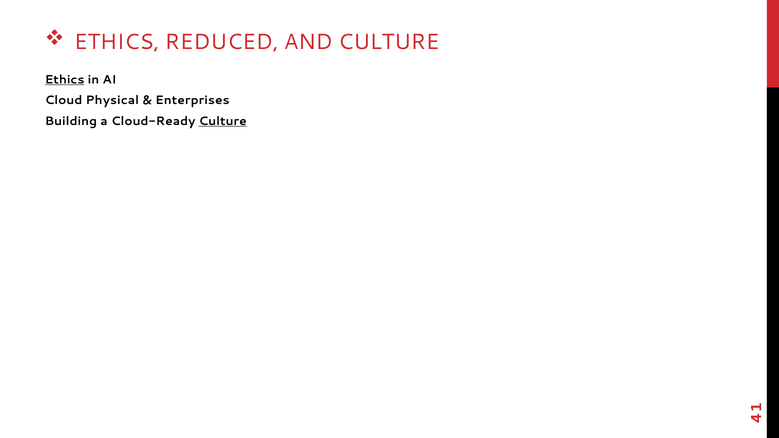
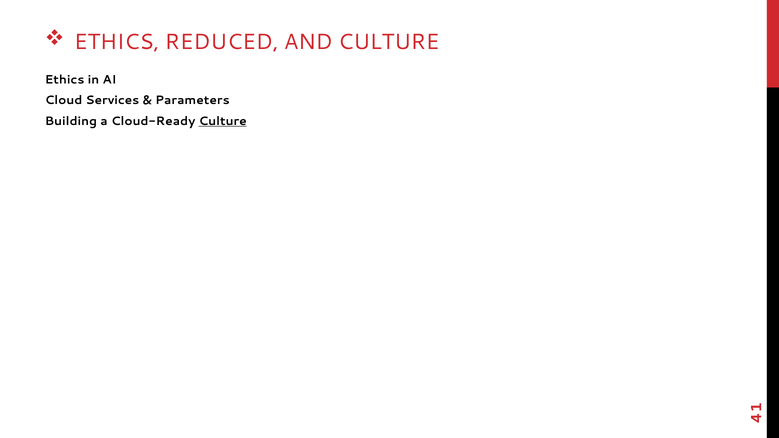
Ethics at (65, 80) underline: present -> none
Physical: Physical -> Services
Enterprises: Enterprises -> Parameters
